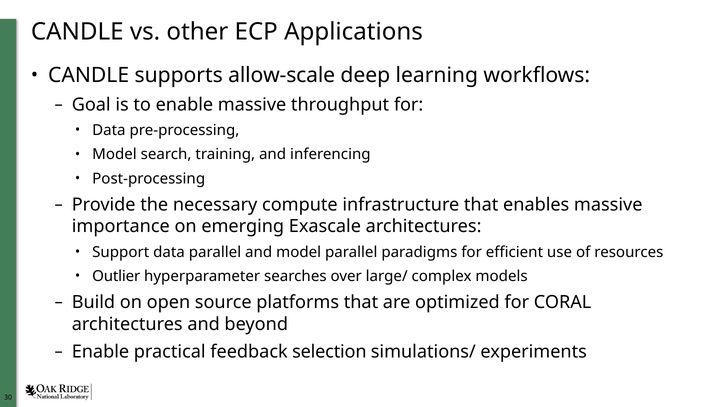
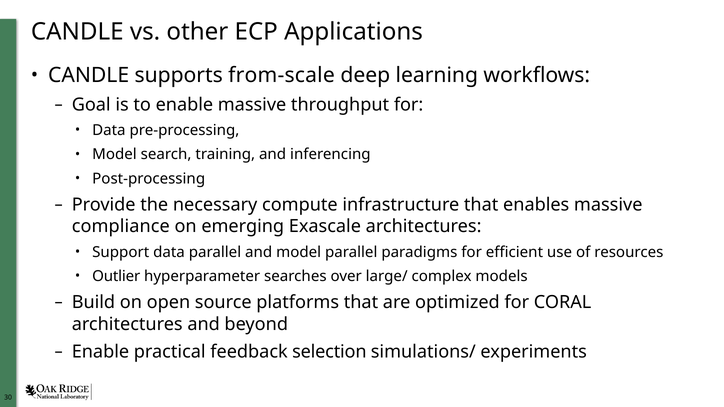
allow-scale: allow-scale -> from-scale
importance: importance -> compliance
